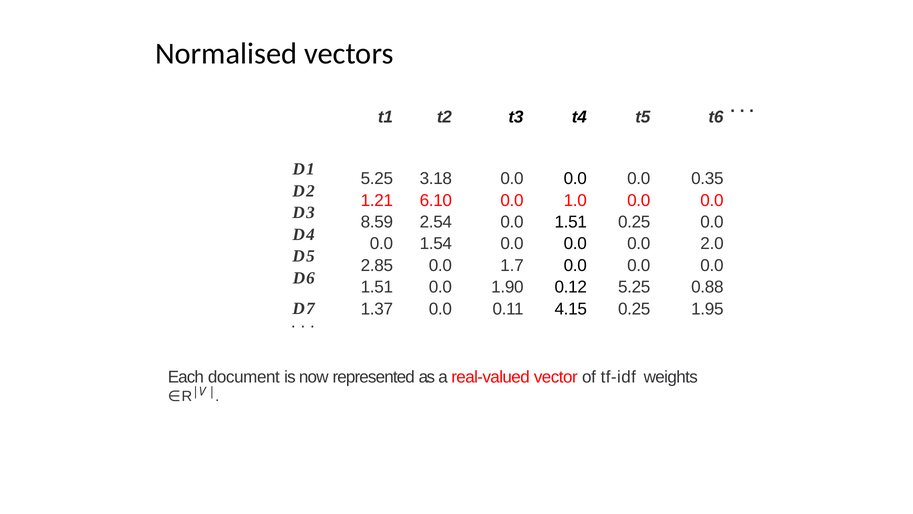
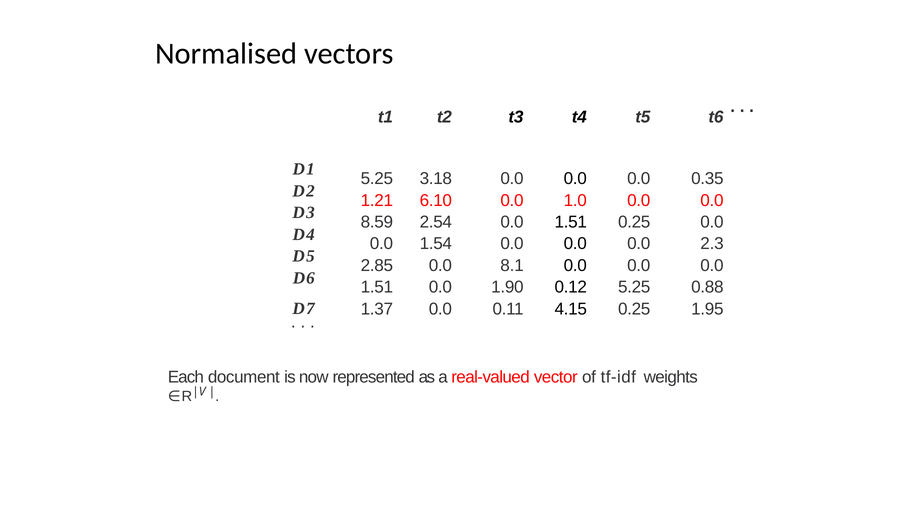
2.0: 2.0 -> 2.3
1.7: 1.7 -> 8.1
